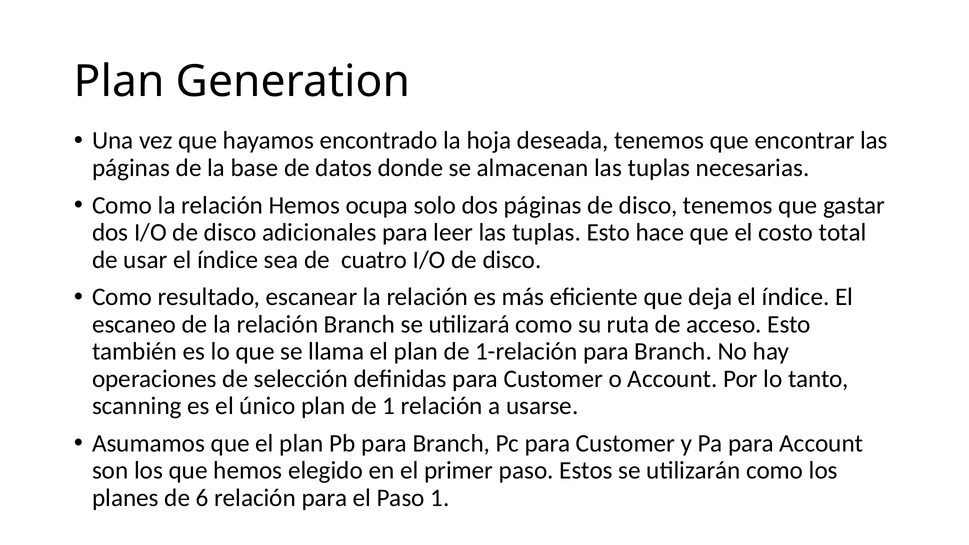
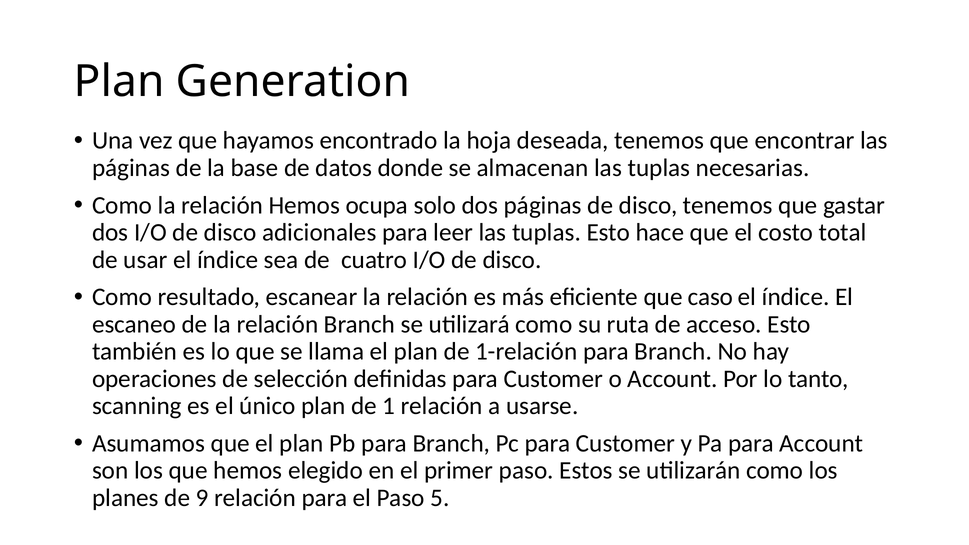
deja: deja -> caso
6: 6 -> 9
Paso 1: 1 -> 5
